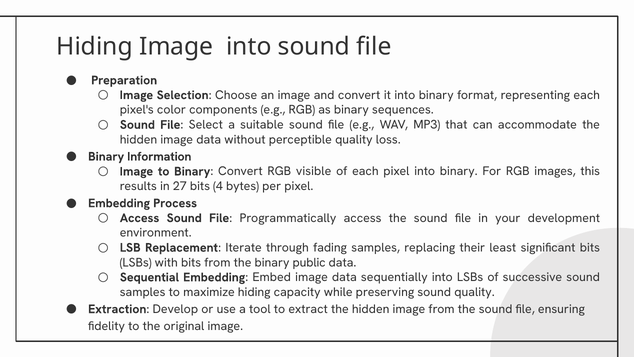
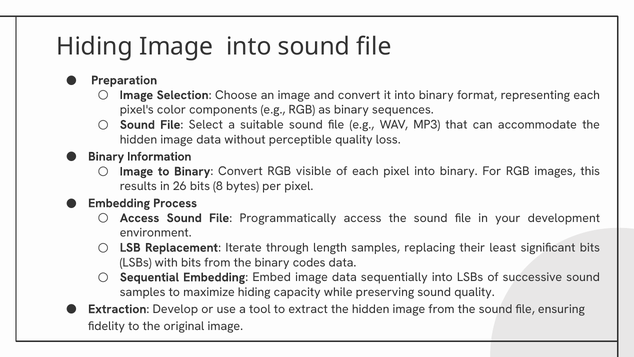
27: 27 -> 26
4: 4 -> 8
fading: fading -> length
public: public -> codes
